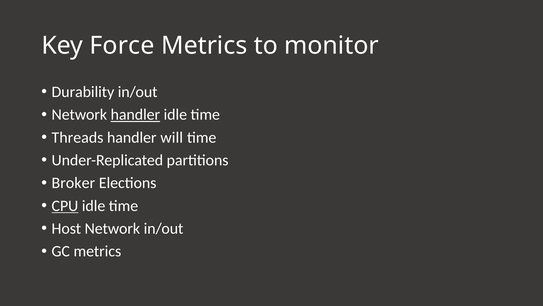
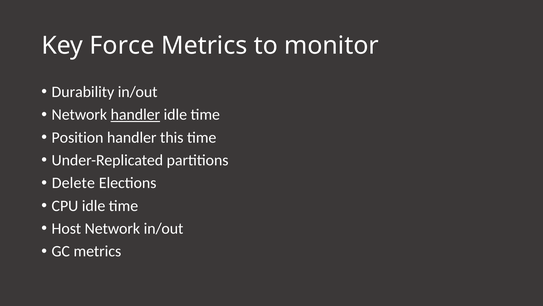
Threads: Threads -> Position
will: will -> this
Broker: Broker -> Delete
CPU underline: present -> none
